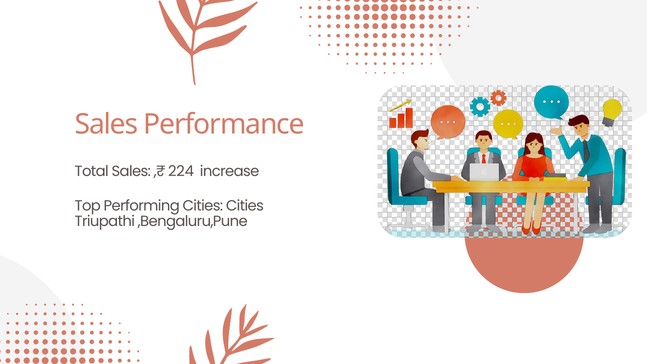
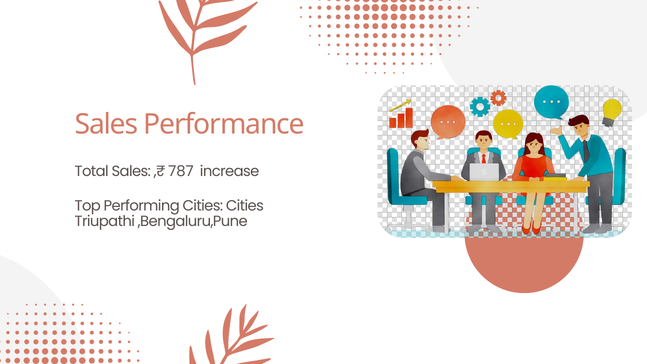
224: 224 -> 787
